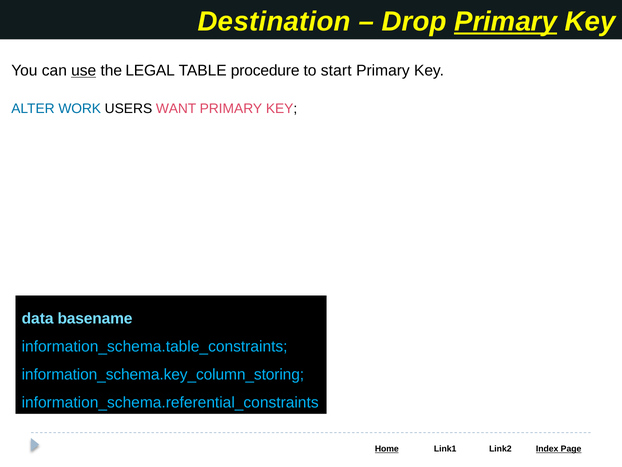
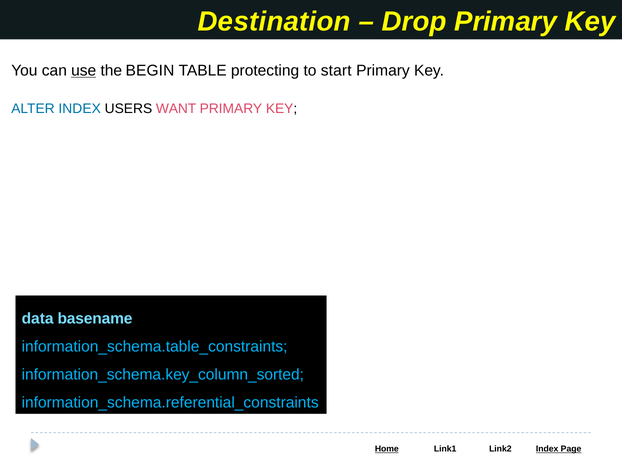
Primary at (506, 22) underline: present -> none
LEGAL: LEGAL -> BEGIN
procedure: procedure -> protecting
ALTER WORK: WORK -> INDEX
information_schema.key_column_storing: information_schema.key_column_storing -> information_schema.key_column_sorted
